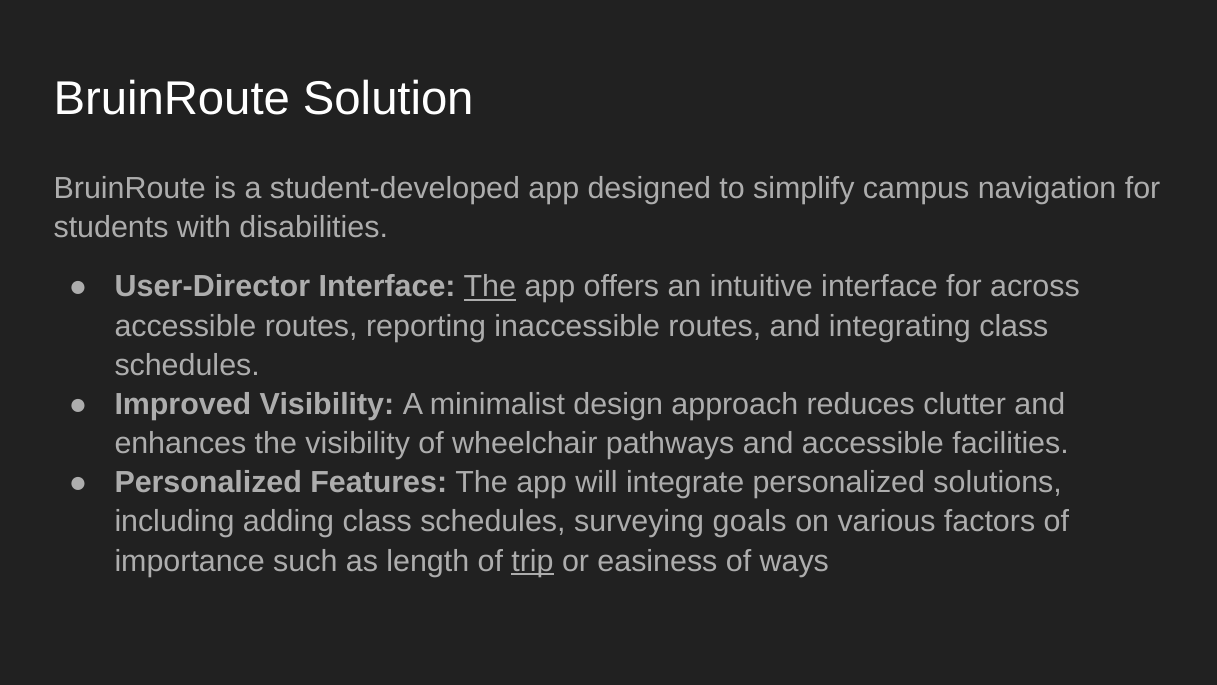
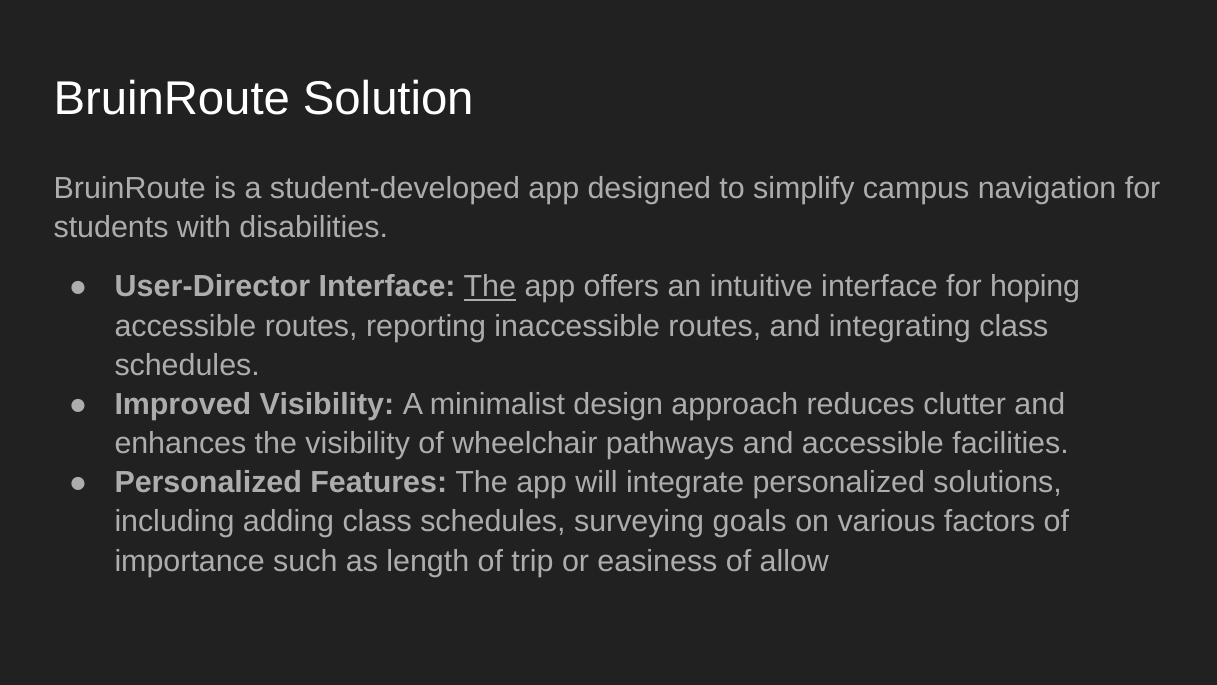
across: across -> hoping
trip underline: present -> none
ways: ways -> allow
